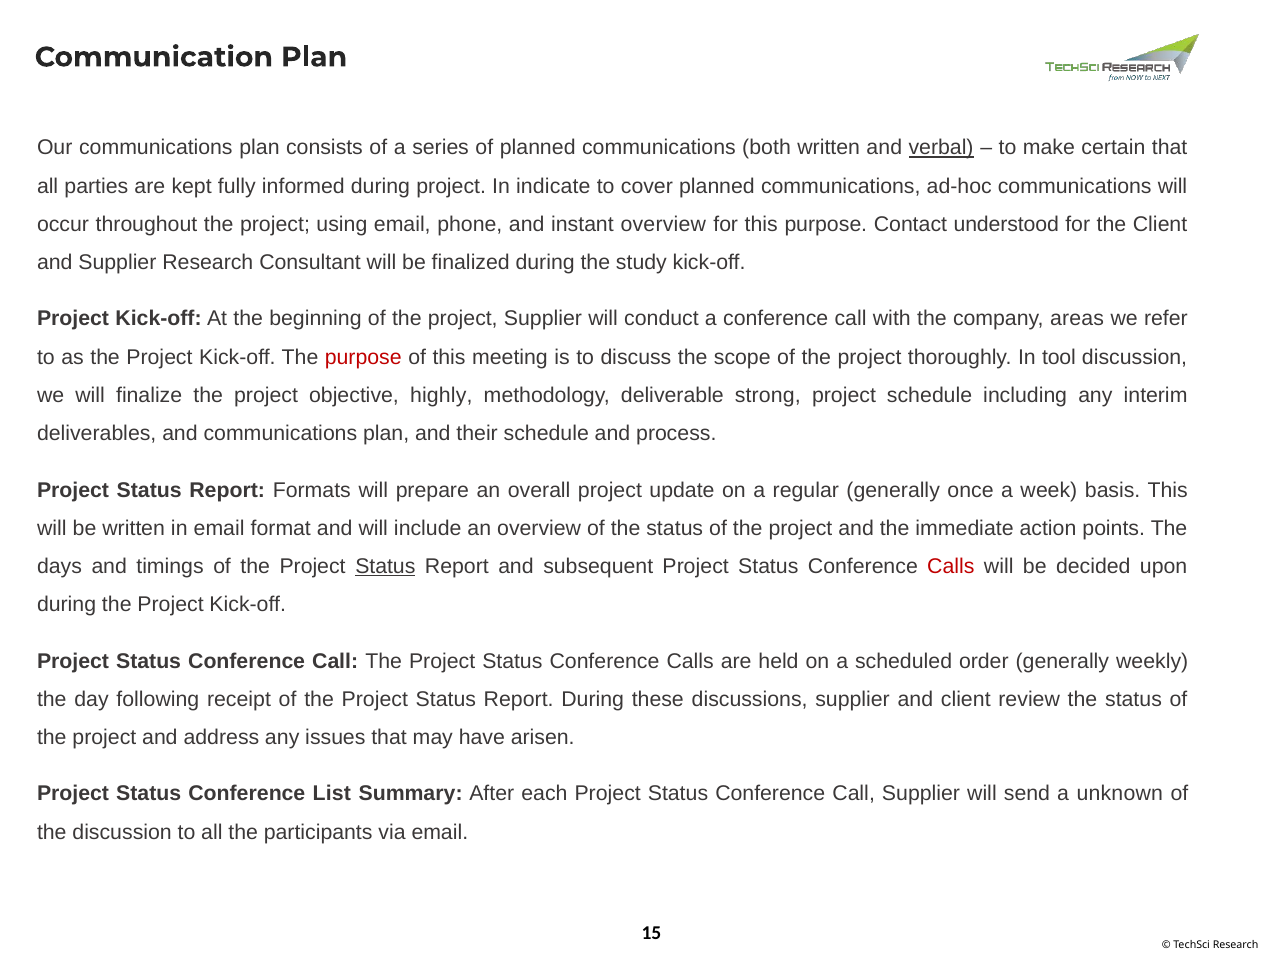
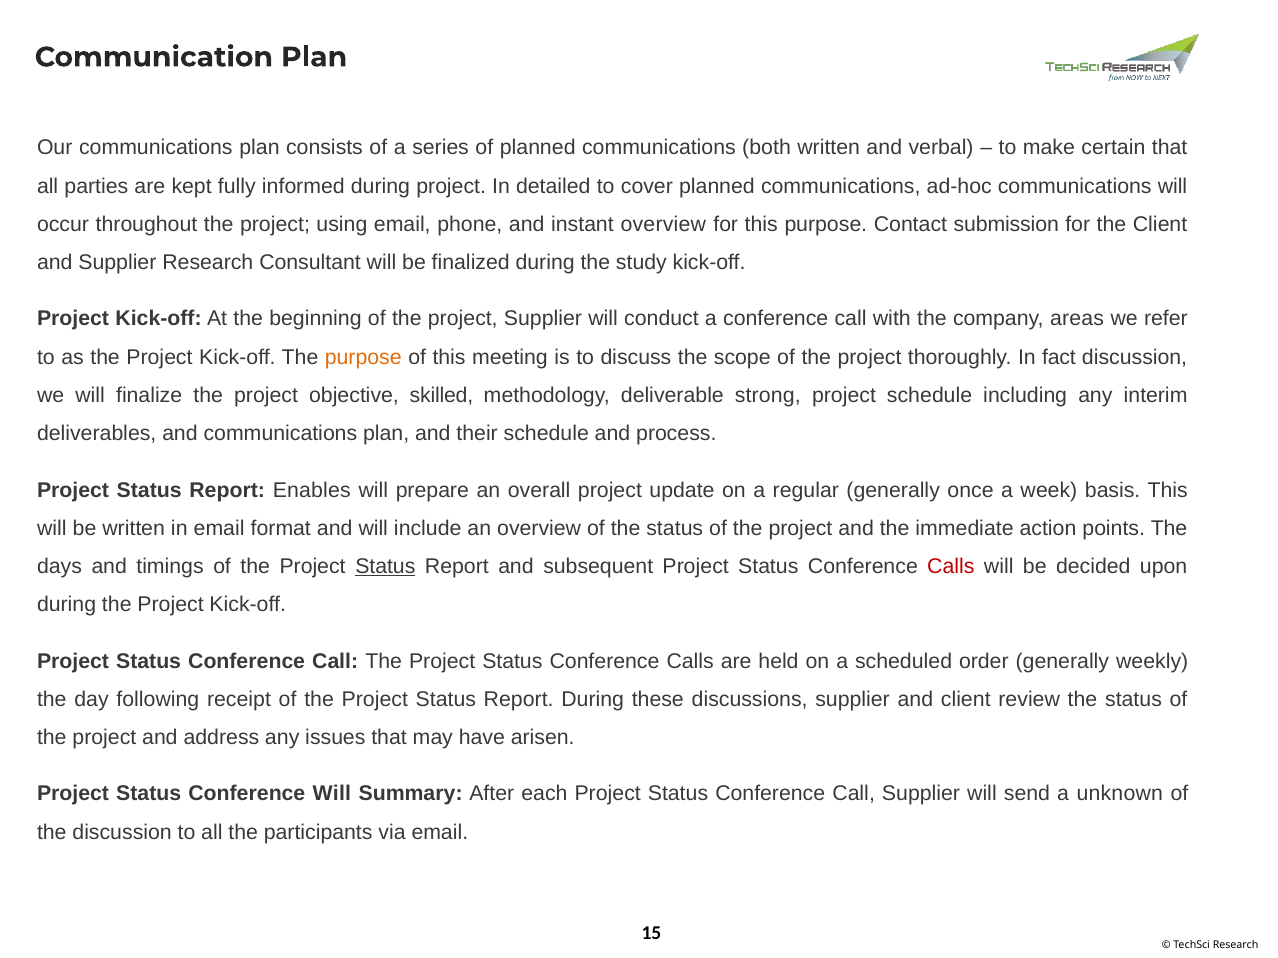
verbal underline: present -> none
indicate: indicate -> detailed
understood: understood -> submission
purpose at (363, 357) colour: red -> orange
tool: tool -> fact
highly: highly -> skilled
Formats: Formats -> Enables
Conference List: List -> Will
